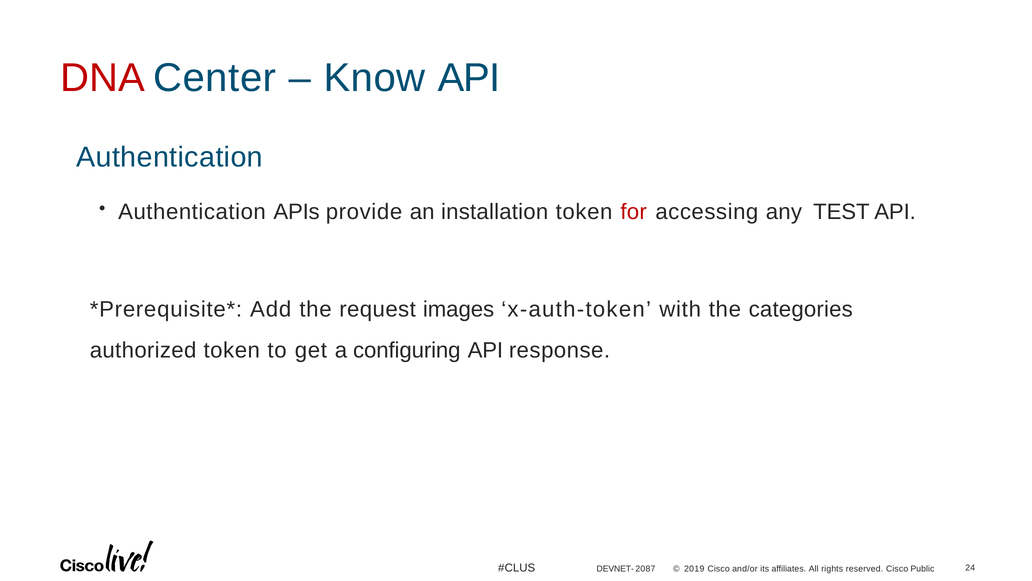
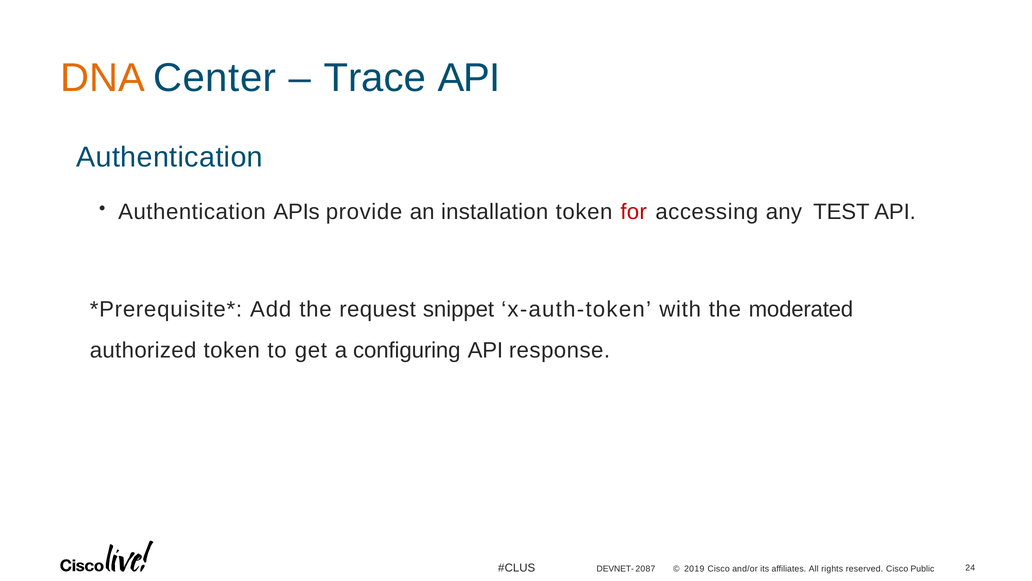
DNA colour: red -> orange
Know: Know -> Trace
images: images -> snippet
categories: categories -> moderated
